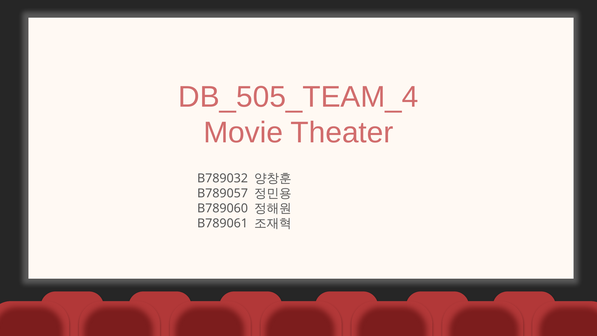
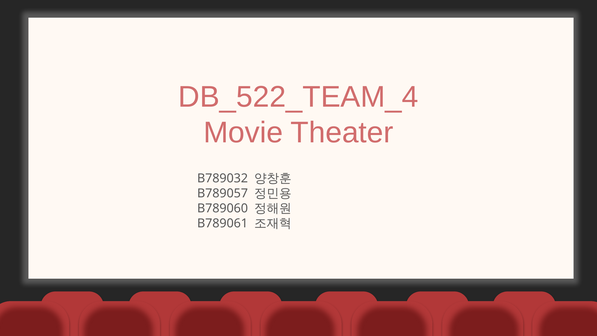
DB_505_TEAM_4: DB_505_TEAM_4 -> DB_522_TEAM_4
